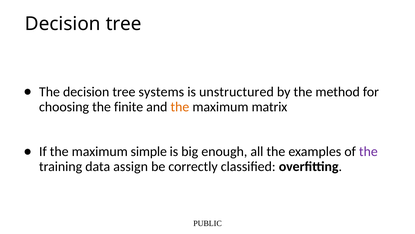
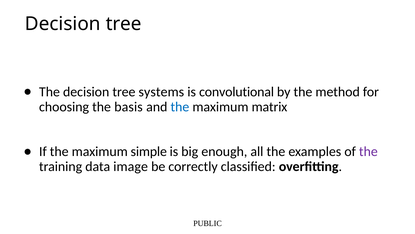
unstructured: unstructured -> convolutional
finite: finite -> basis
the at (180, 107) colour: orange -> blue
assign: assign -> image
